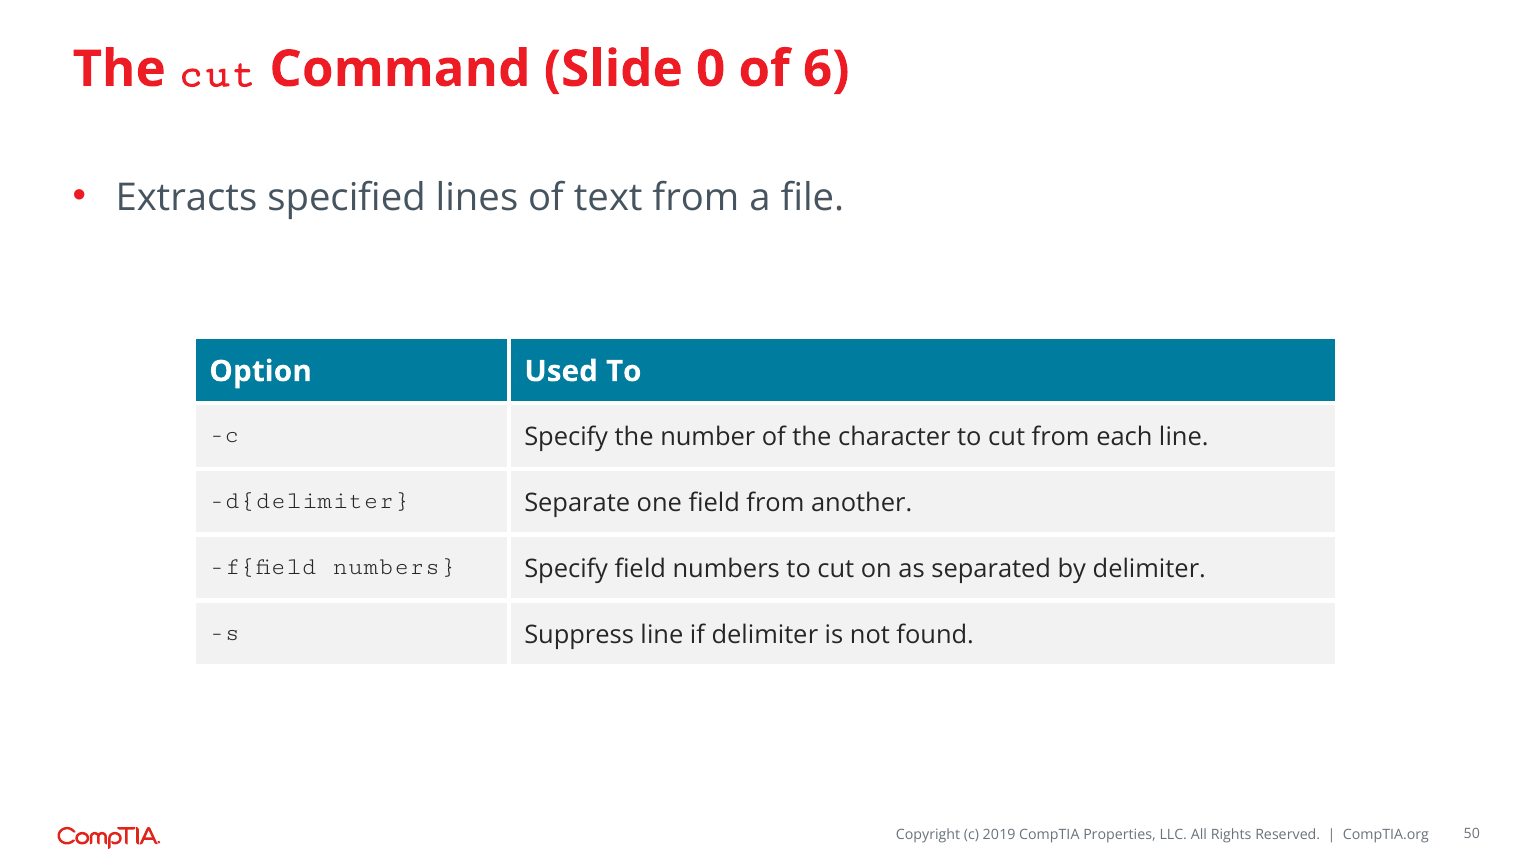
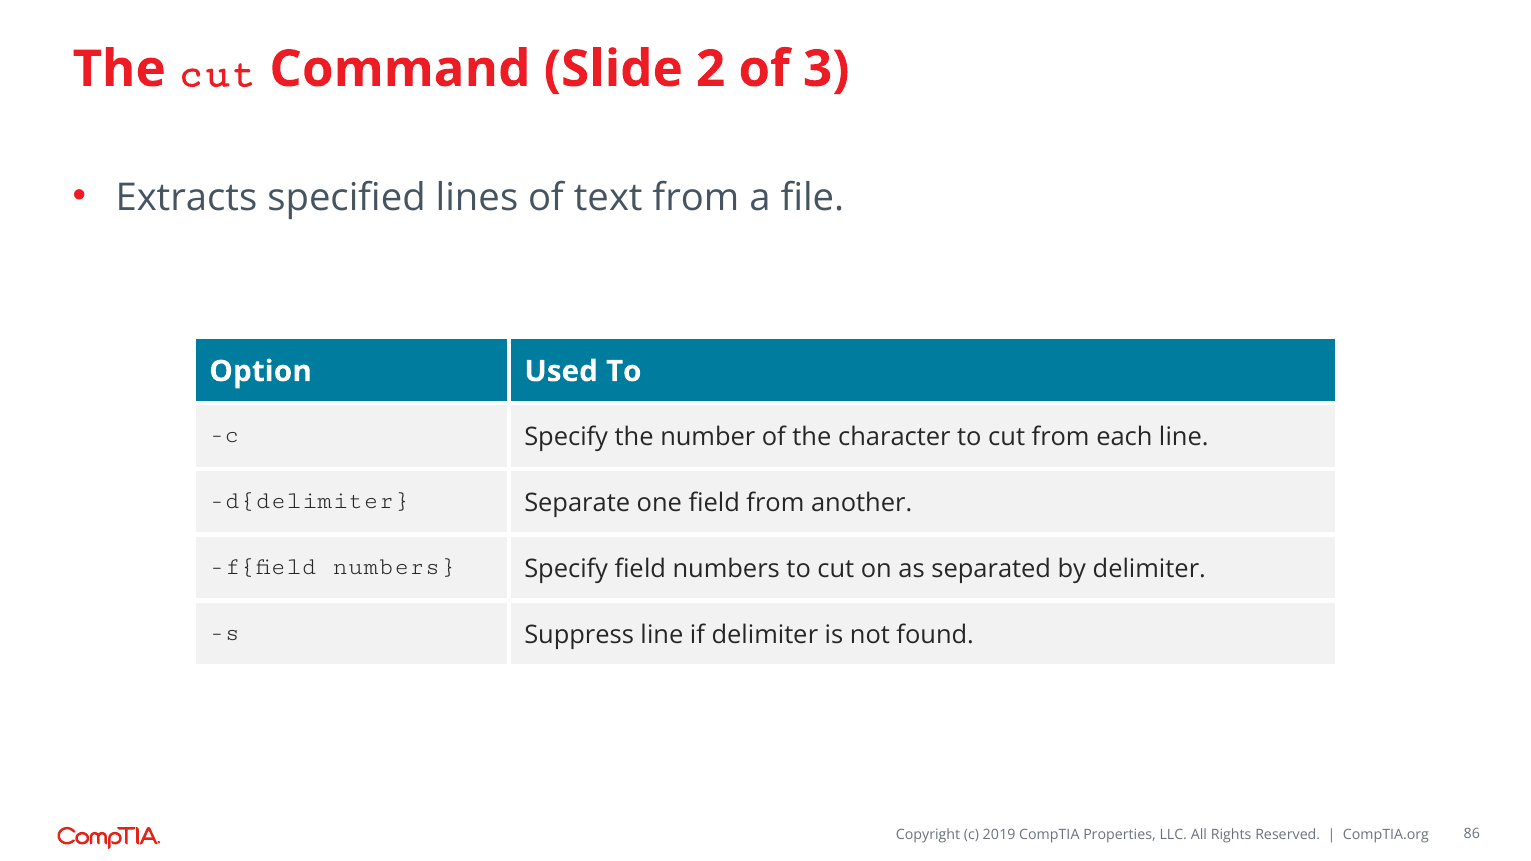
0: 0 -> 2
6: 6 -> 3
50: 50 -> 86
